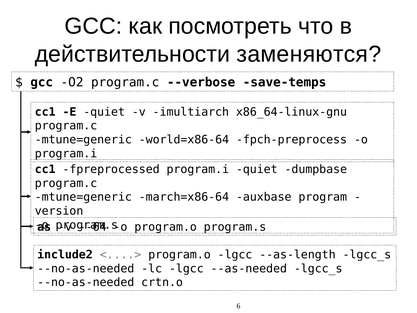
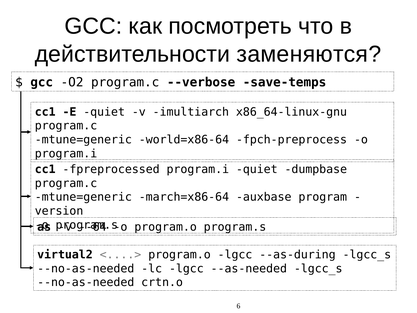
include2: include2 -> virtual2
--as-length: --as-length -> --as-during
